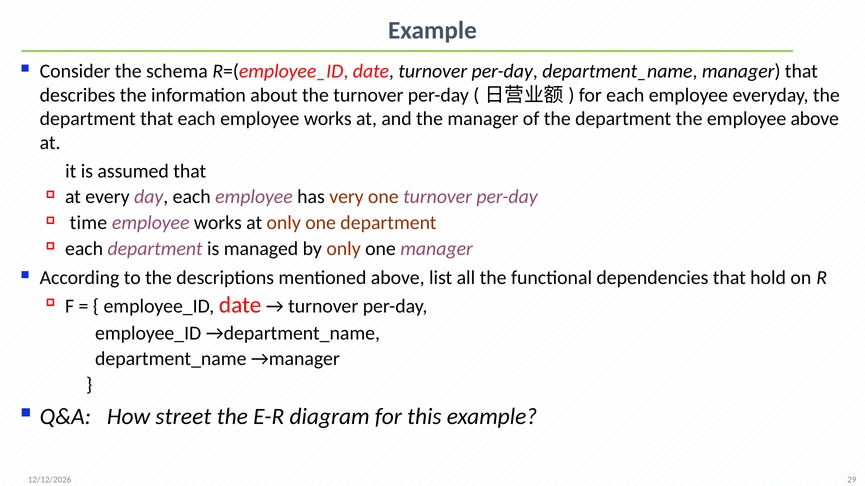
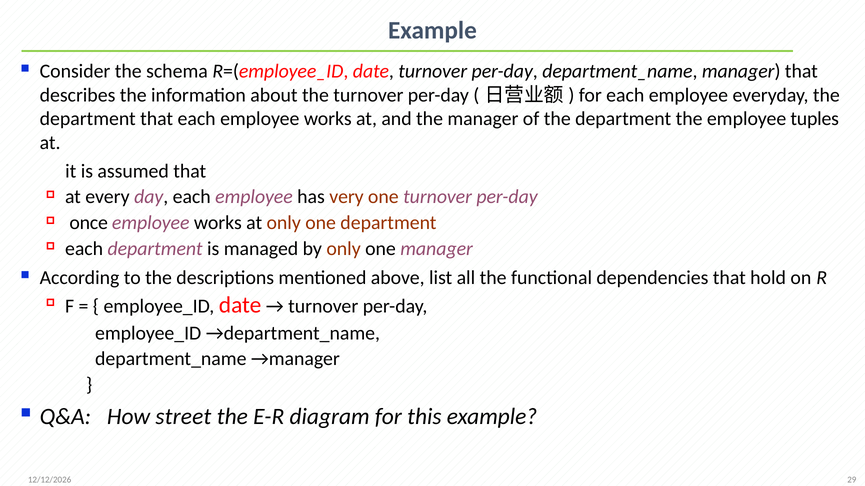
employee above: above -> tuples
time: time -> once
